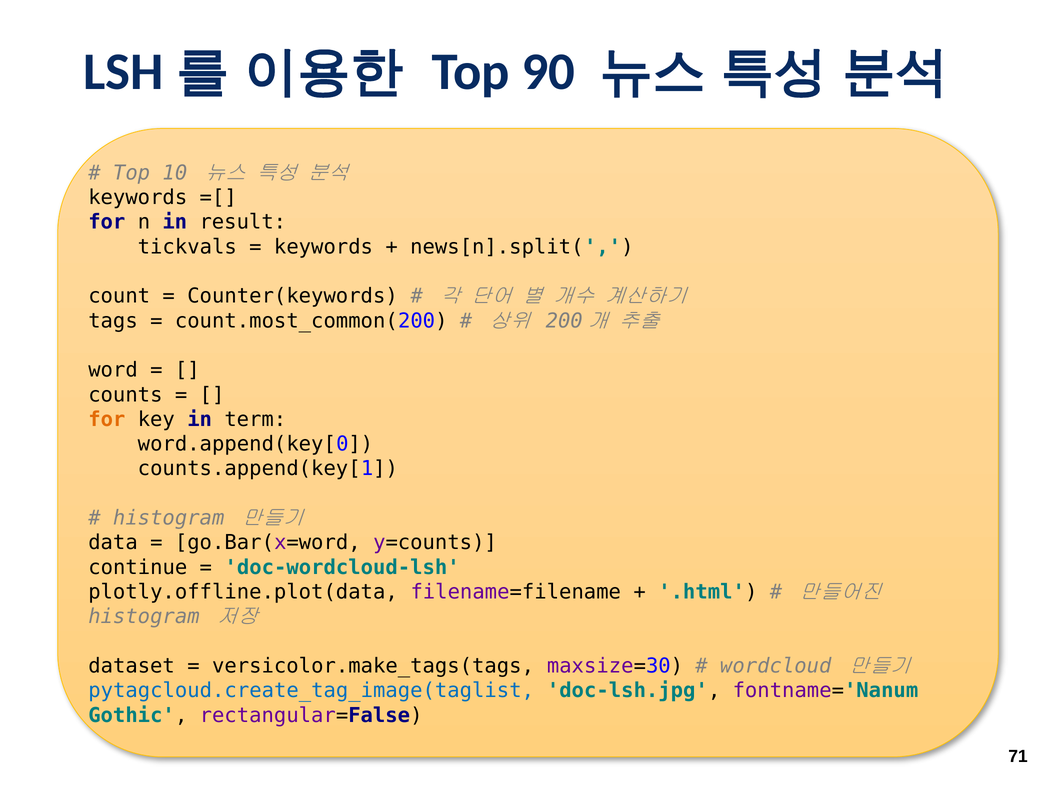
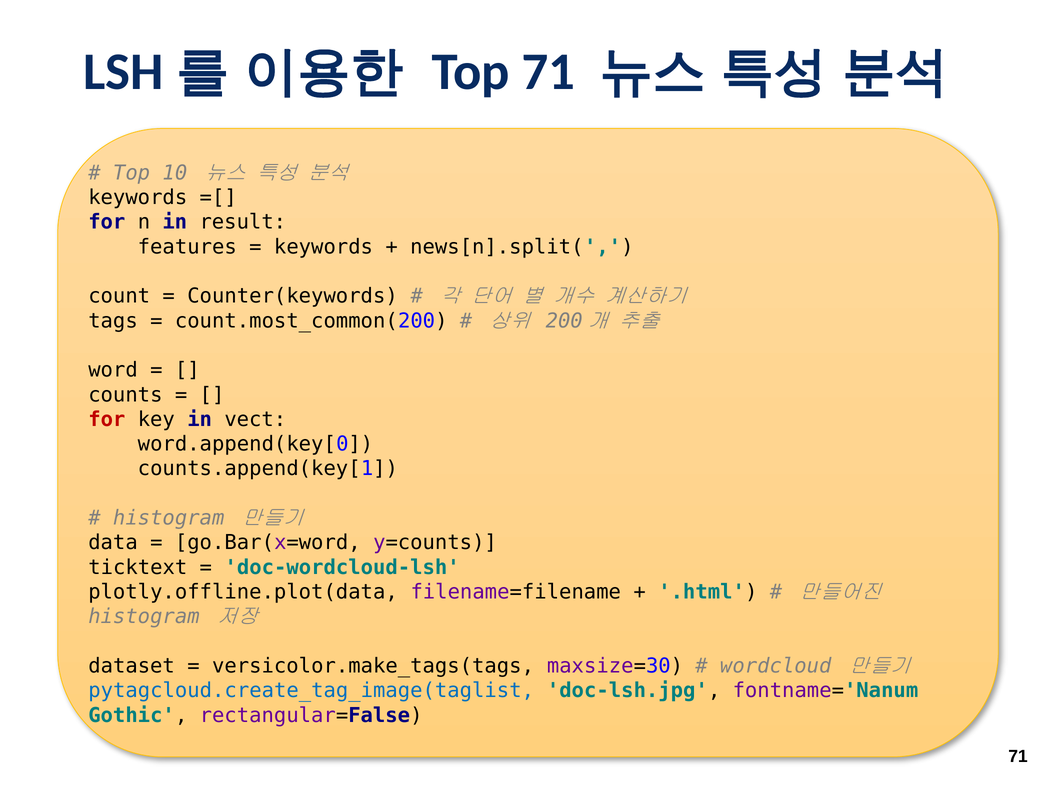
Top 90: 90 -> 71
tickvals: tickvals -> features
for at (107, 419) colour: orange -> red
term: term -> vect
continue: continue -> ticktext
